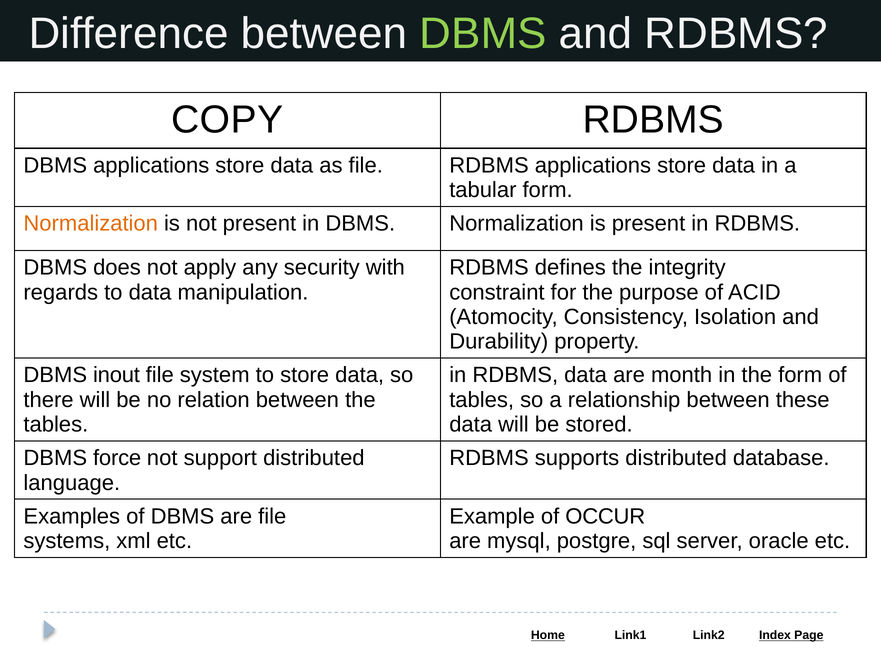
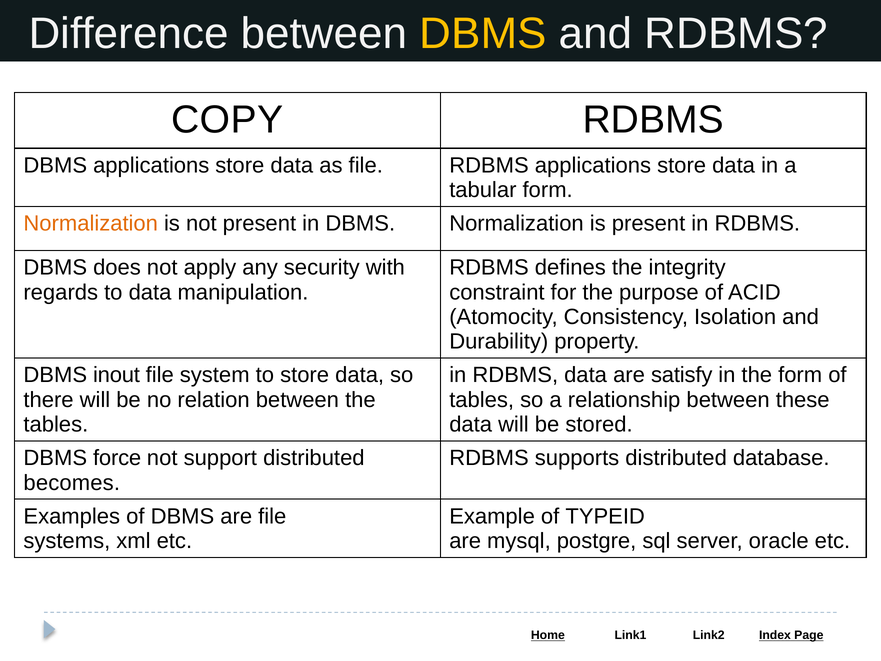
DBMS at (483, 34) colour: light green -> yellow
month: month -> satisfy
language: language -> becomes
OCCUR: OCCUR -> TYPEID
